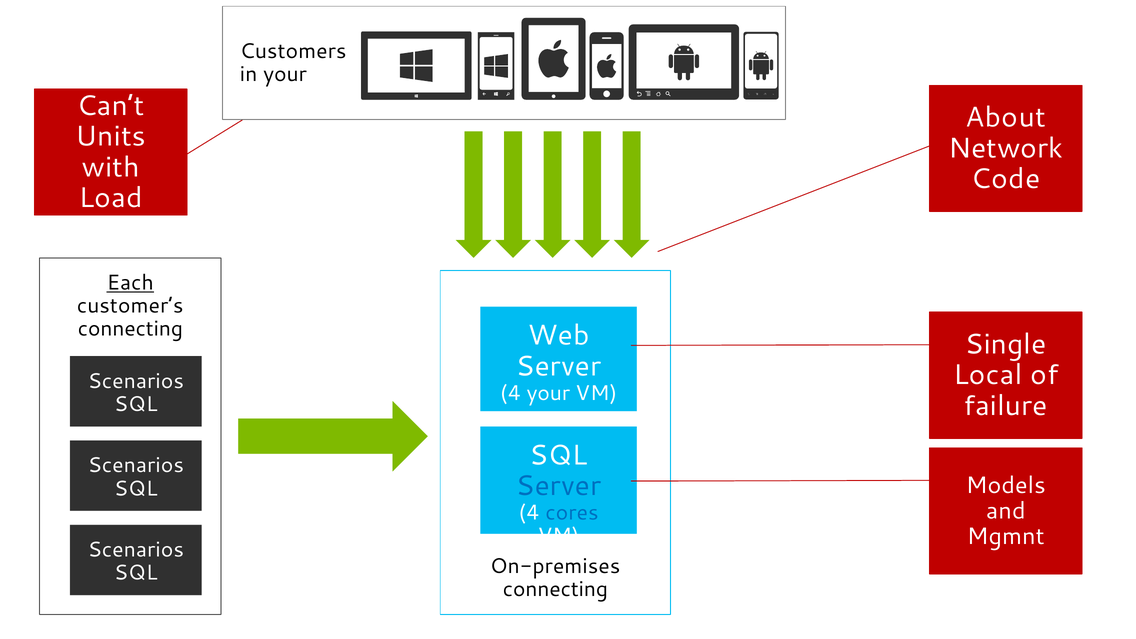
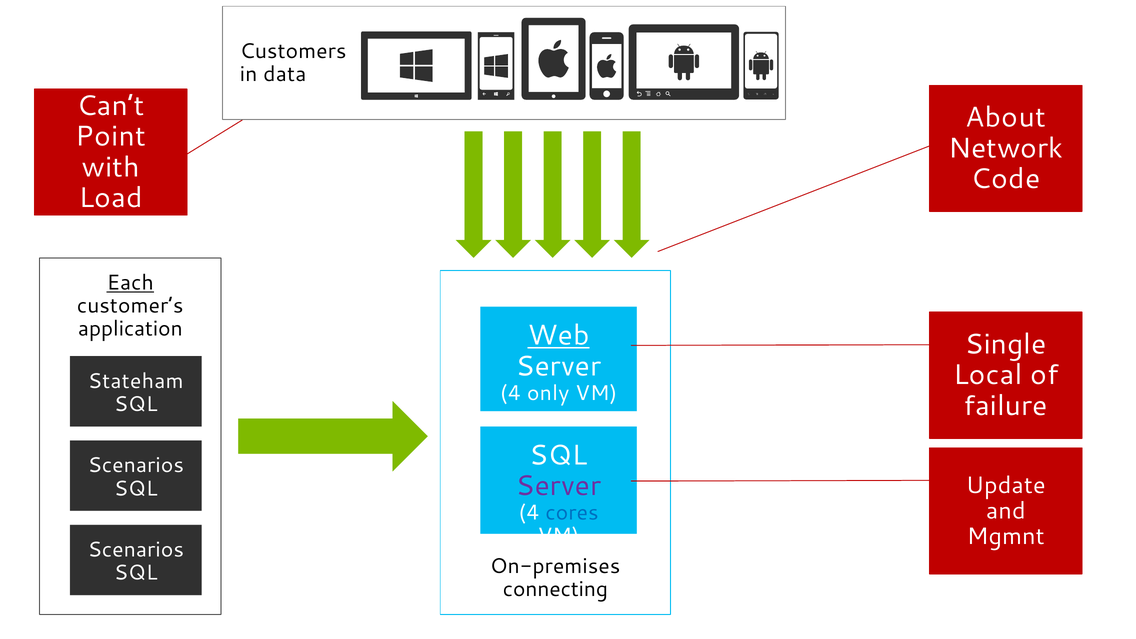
in your: your -> data
Units: Units -> Point
connecting at (130, 329): connecting -> application
Web underline: none -> present
Scenarios at (136, 381): Scenarios -> Stateham
4 your: your -> only
Server at (559, 486) colour: blue -> purple
Models: Models -> Update
